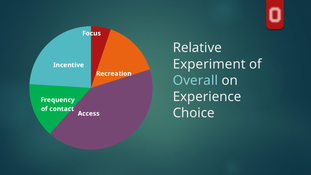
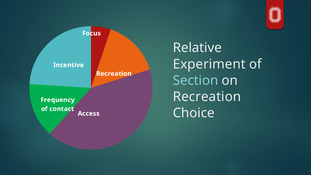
Overall: Overall -> Section
Experience at (207, 97): Experience -> Recreation
